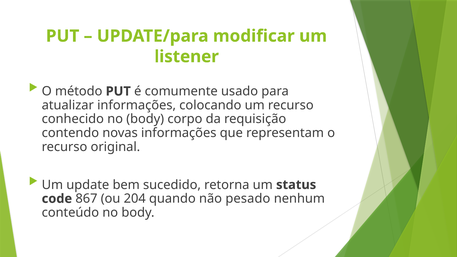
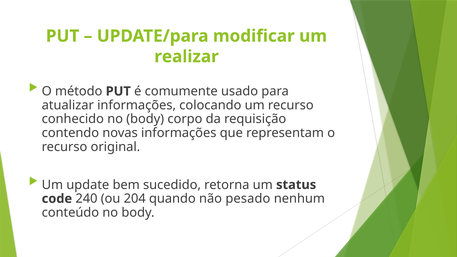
listener: listener -> realizar
867: 867 -> 240
